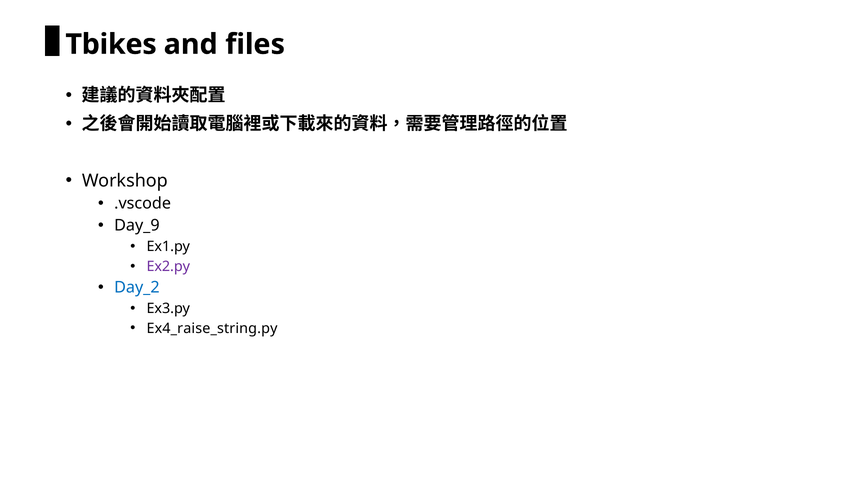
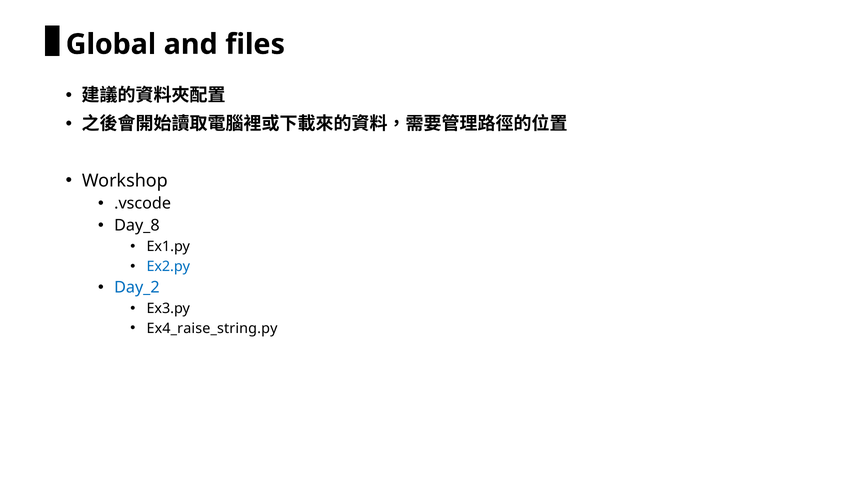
Tbikes: Tbikes -> Global
Day_9: Day_9 -> Day_8
Ex2.py colour: purple -> blue
